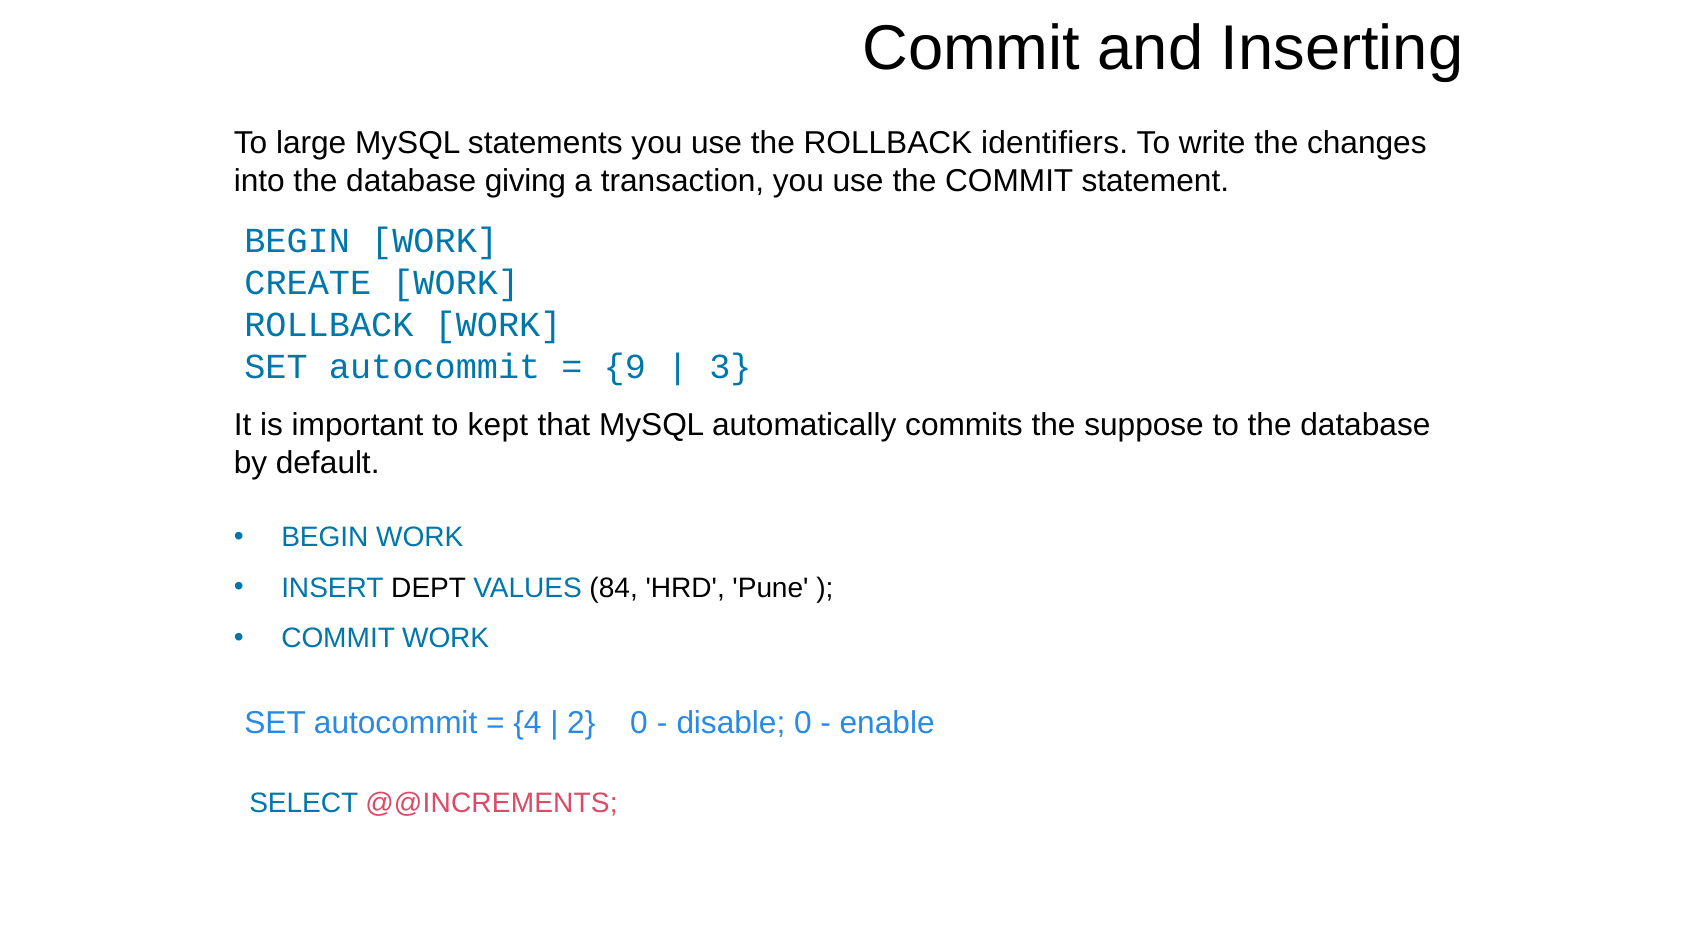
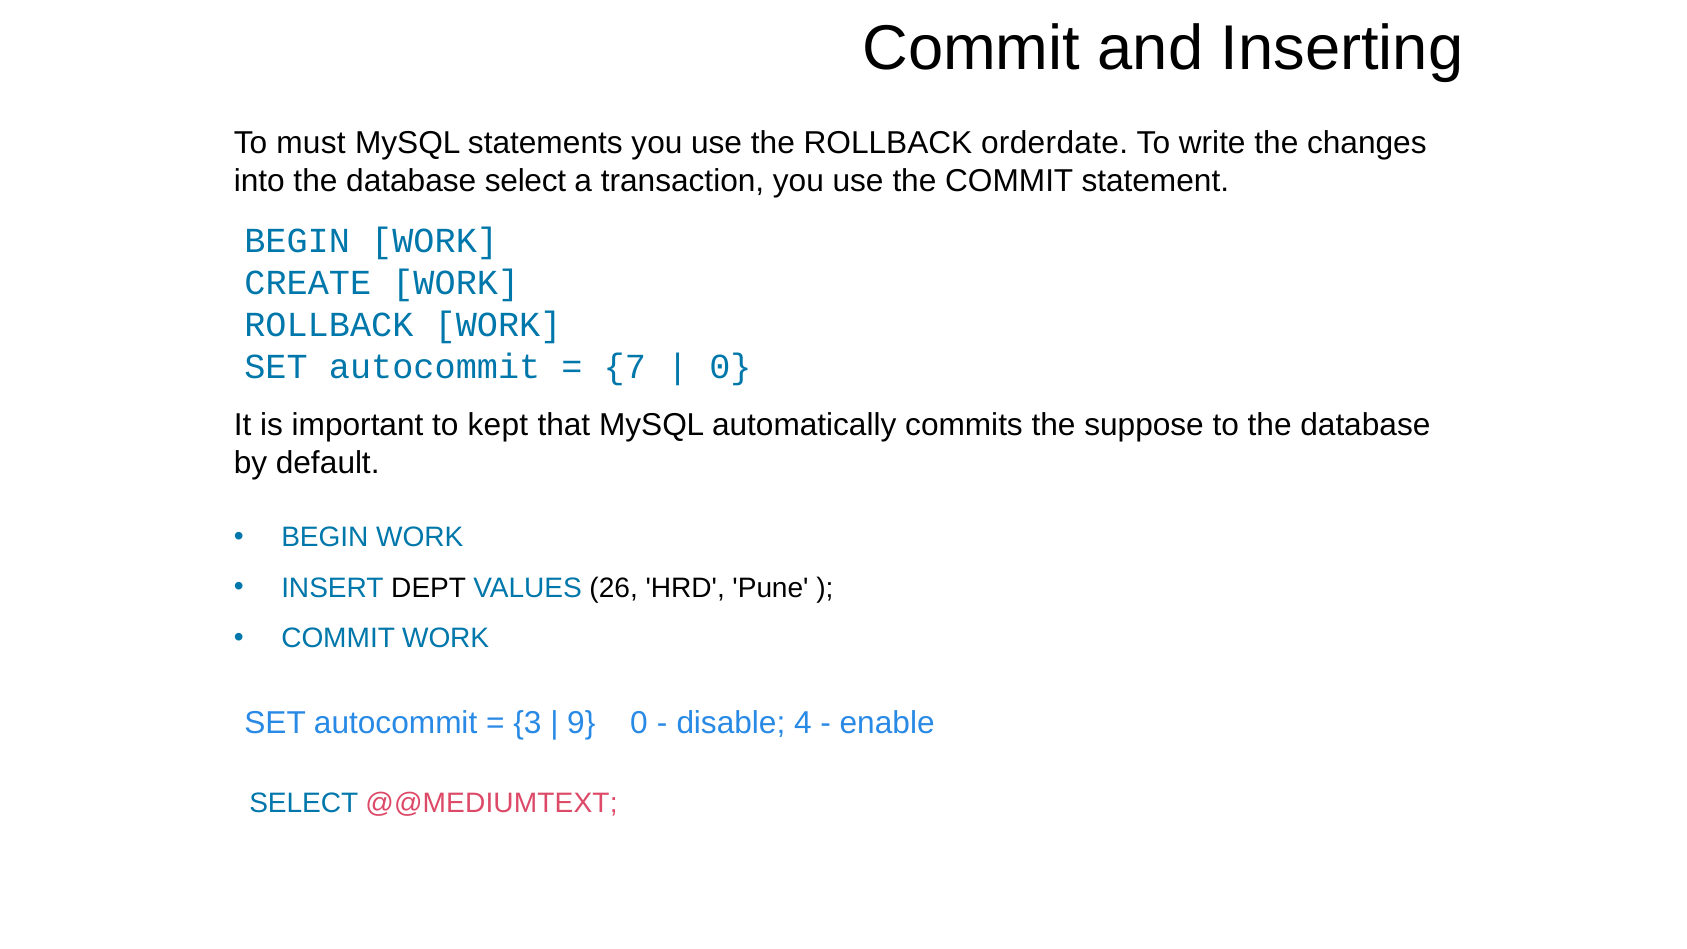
large: large -> must
identifiers: identifiers -> orderdate
database giving: giving -> select
9: 9 -> 7
3 at (730, 367): 3 -> 0
84: 84 -> 26
4: 4 -> 3
2: 2 -> 9
disable 0: 0 -> 4
@@INCREMENTS: @@INCREMENTS -> @@MEDIUMTEXT
